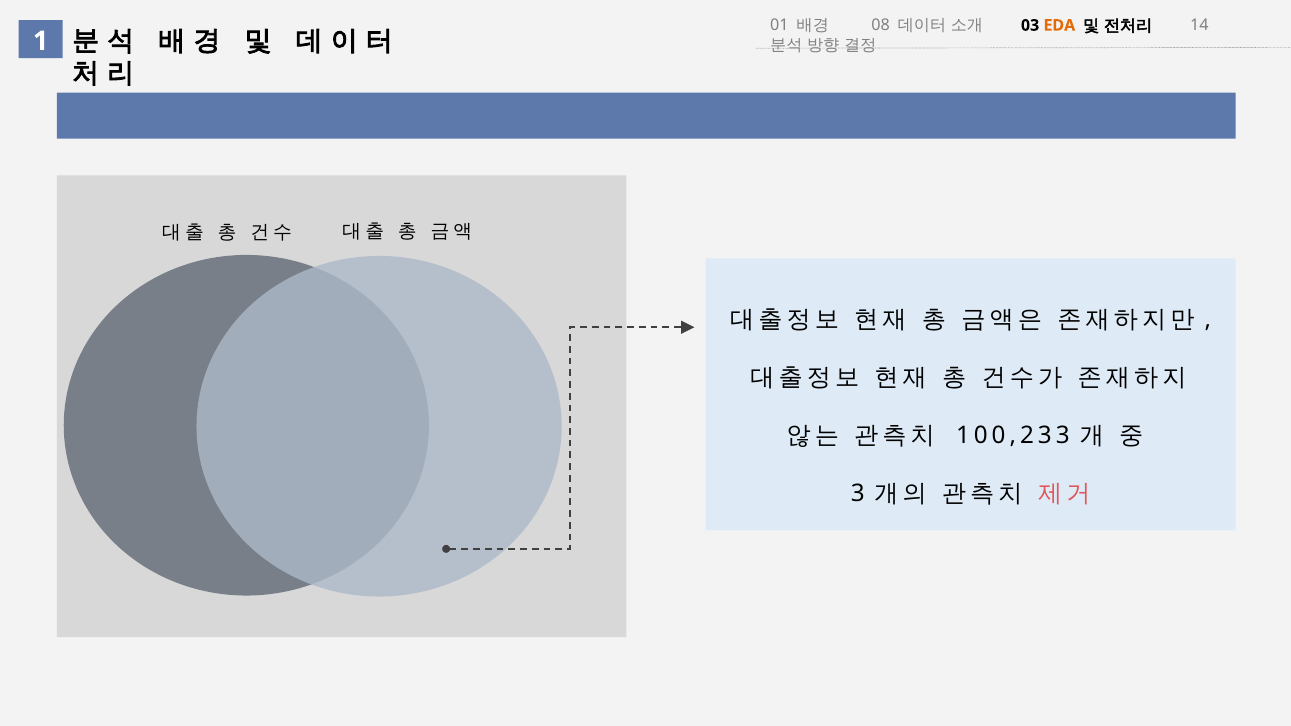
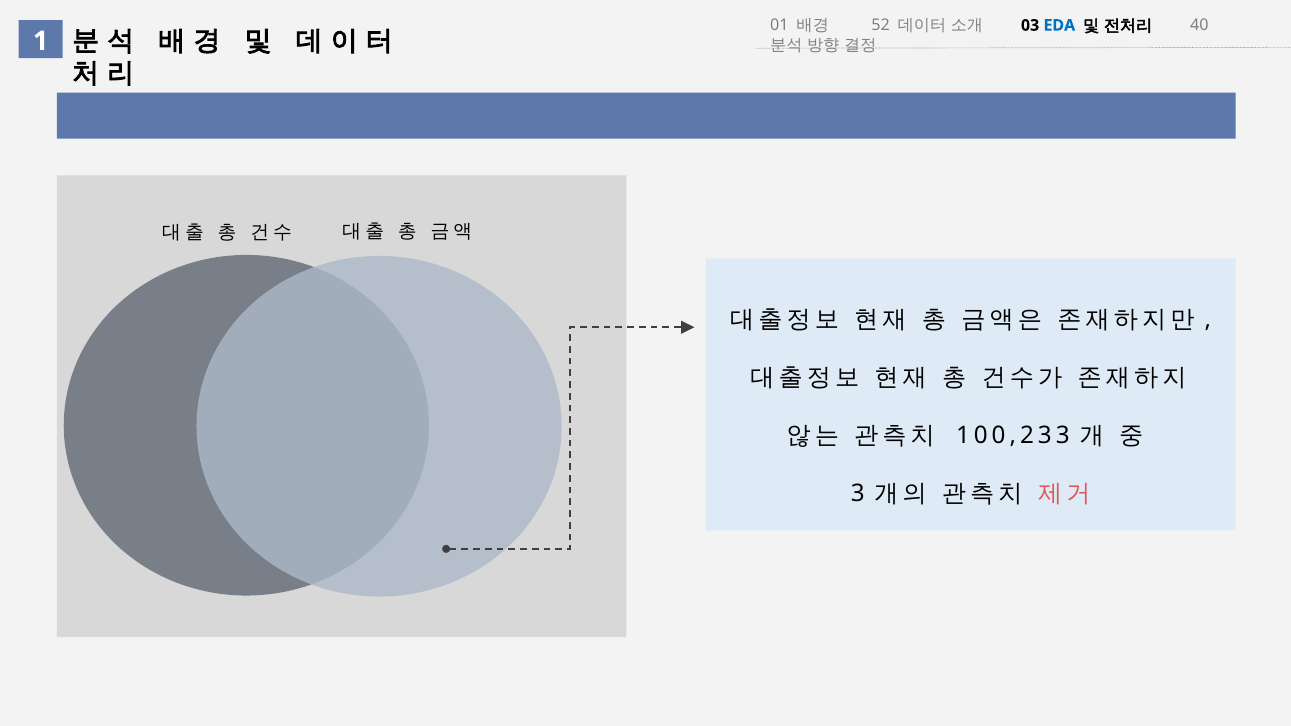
08: 08 -> 52
EDA colour: orange -> blue
14: 14 -> 40
